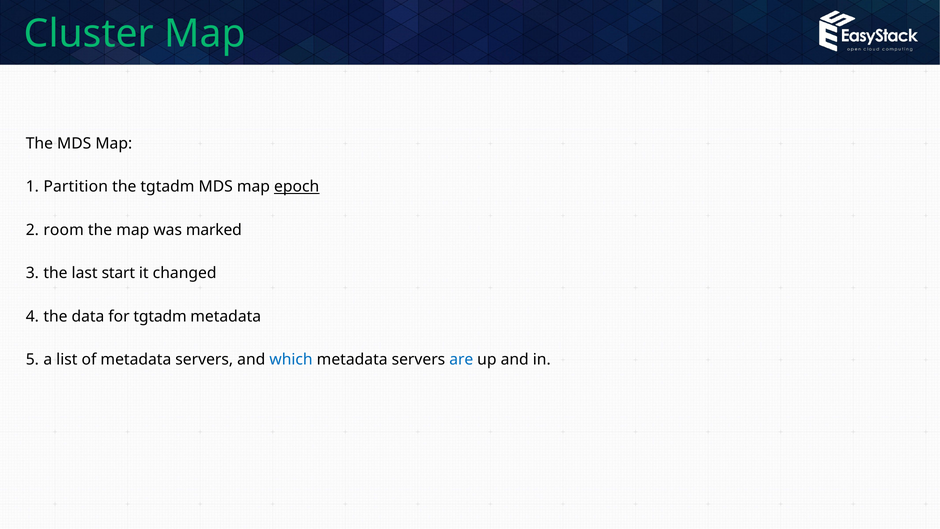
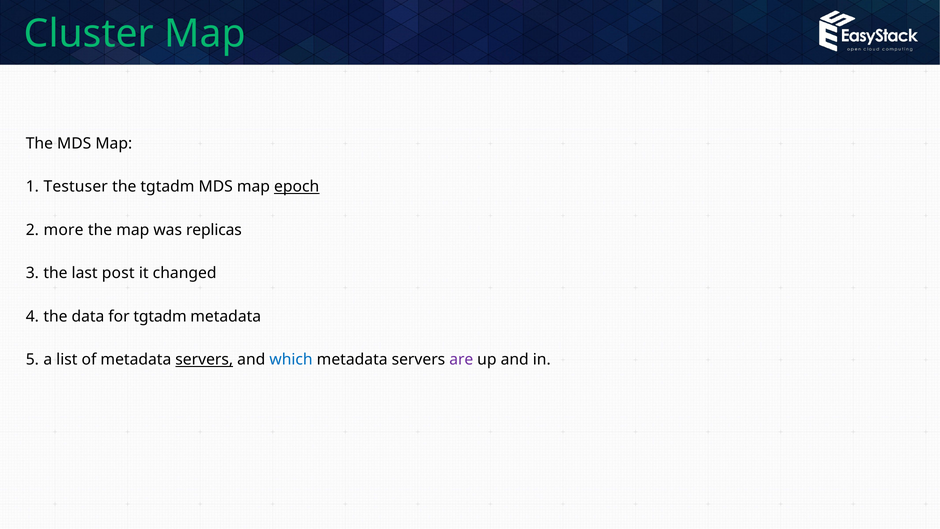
Partition: Partition -> Testuser
room: room -> more
marked: marked -> replicas
start: start -> post
servers at (204, 360) underline: none -> present
are colour: blue -> purple
